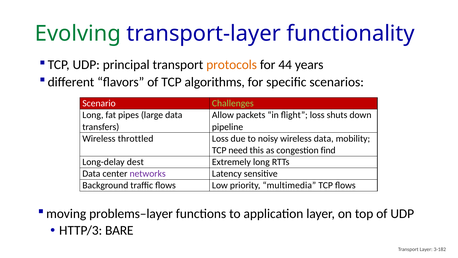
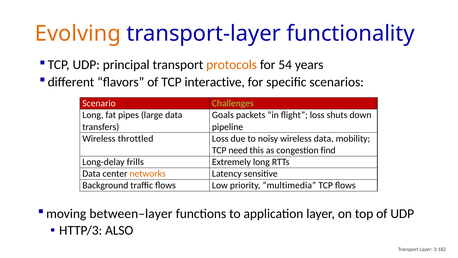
Evolving colour: green -> orange
44: 44 -> 54
algorithms: algorithms -> interactive
Allow: Allow -> Goals
dest: dest -> frills
networks colour: purple -> orange
problems–layer: problems–layer -> between–layer
BARE: BARE -> ALSO
